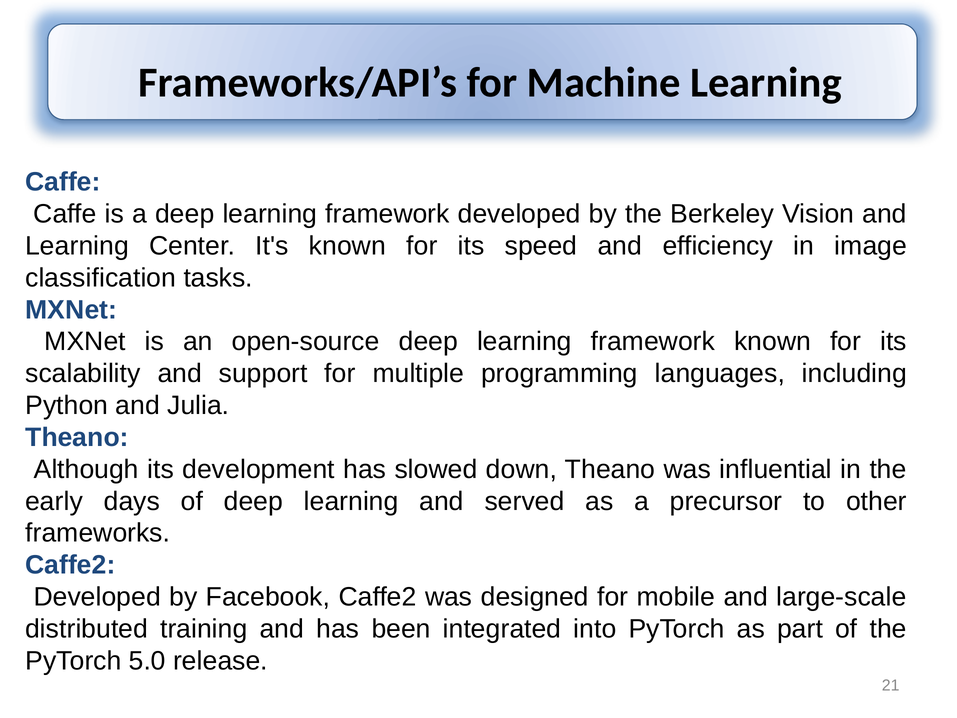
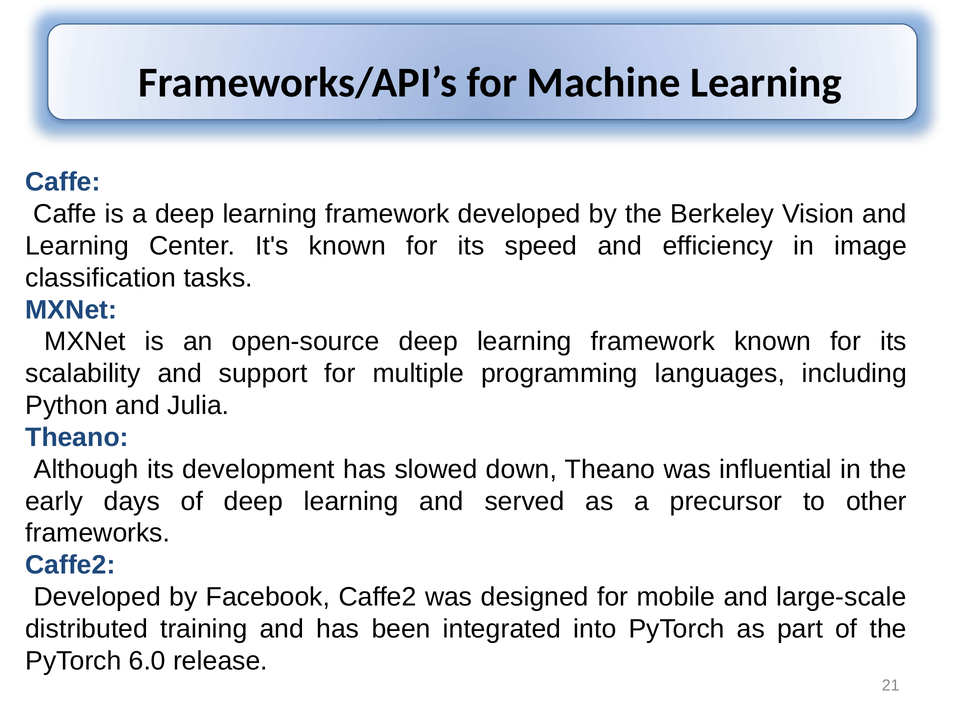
5.0: 5.0 -> 6.0
